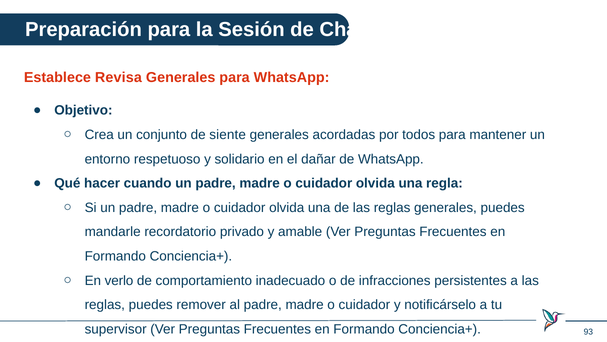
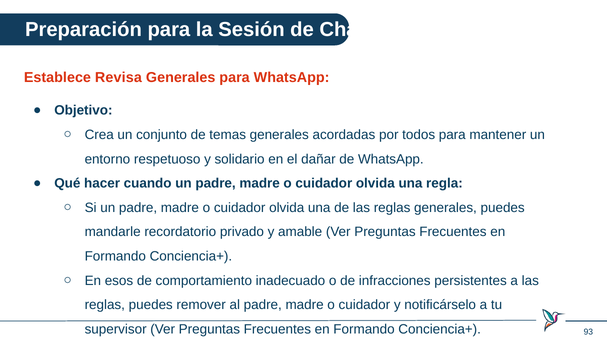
siente: siente -> temas
verlo: verlo -> esos
